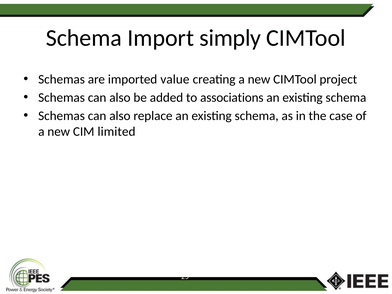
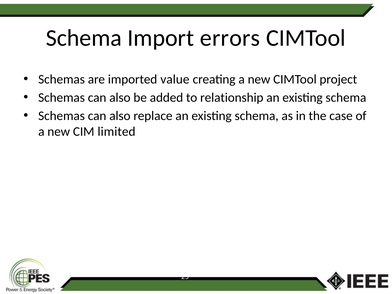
simply: simply -> errors
associations: associations -> relationship
